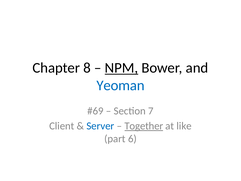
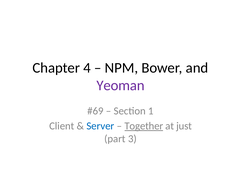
8: 8 -> 4
NPM underline: present -> none
Yeoman colour: blue -> purple
7: 7 -> 1
like: like -> just
6: 6 -> 3
